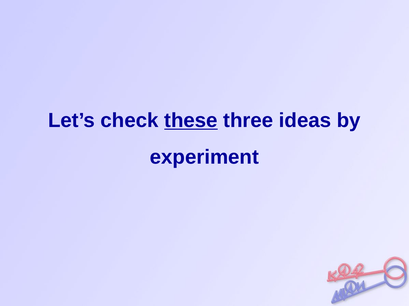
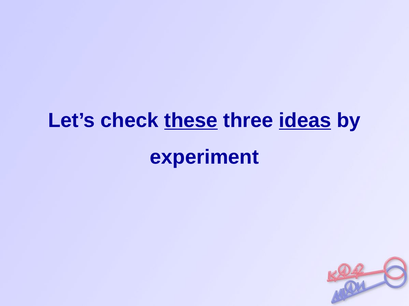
ideas underline: none -> present
